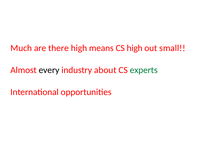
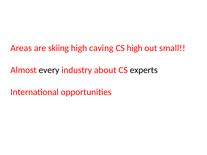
Much: Much -> Areas
there: there -> skiing
means: means -> caving
experts colour: green -> black
